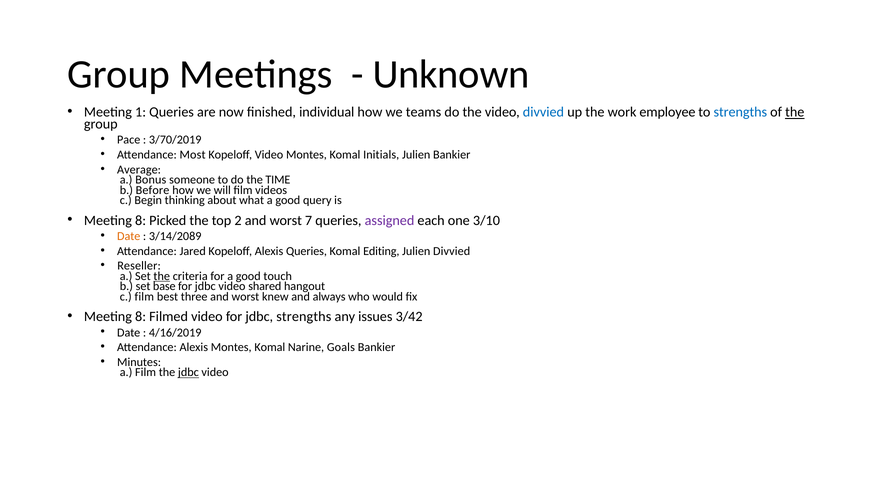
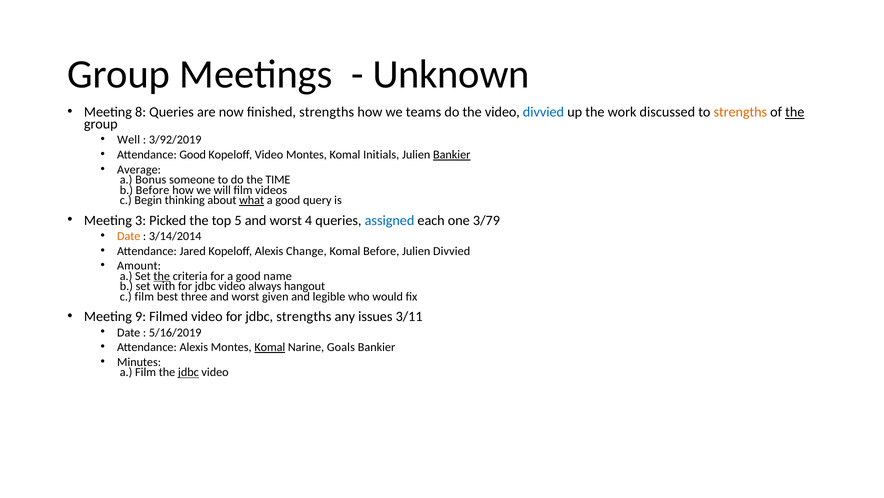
1: 1 -> 8
finished individual: individual -> strengths
employee: employee -> discussed
strengths at (740, 112) colour: blue -> orange
Pace: Pace -> Well
3/70/2019: 3/70/2019 -> 3/92/2019
Attendance Most: Most -> Good
Bankier at (452, 155) underline: none -> present
what underline: none -> present
8 at (141, 220): 8 -> 3
2: 2 -> 5
7: 7 -> 4
assigned colour: purple -> blue
3/10: 3/10 -> 3/79
3/14/2089: 3/14/2089 -> 3/14/2014
Alexis Queries: Queries -> Change
Komal Editing: Editing -> Before
Reseller: Reseller -> Amount
touch: touch -> name
base: base -> with
shared: shared -> always
knew: knew -> given
always: always -> legible
8 at (141, 316): 8 -> 9
3/42: 3/42 -> 3/11
4/16/2019: 4/16/2019 -> 5/16/2019
Komal at (270, 347) underline: none -> present
